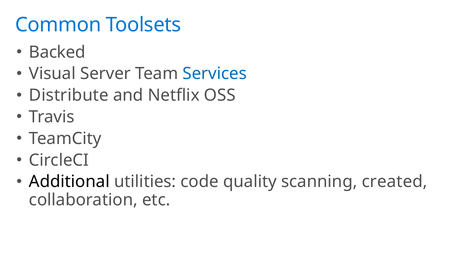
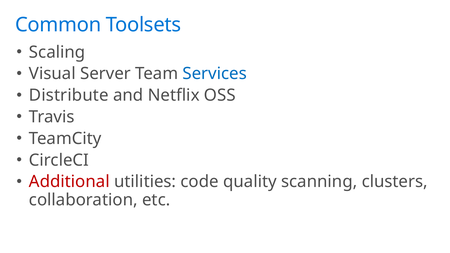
Backed: Backed -> Scaling
Additional colour: black -> red
created: created -> clusters
